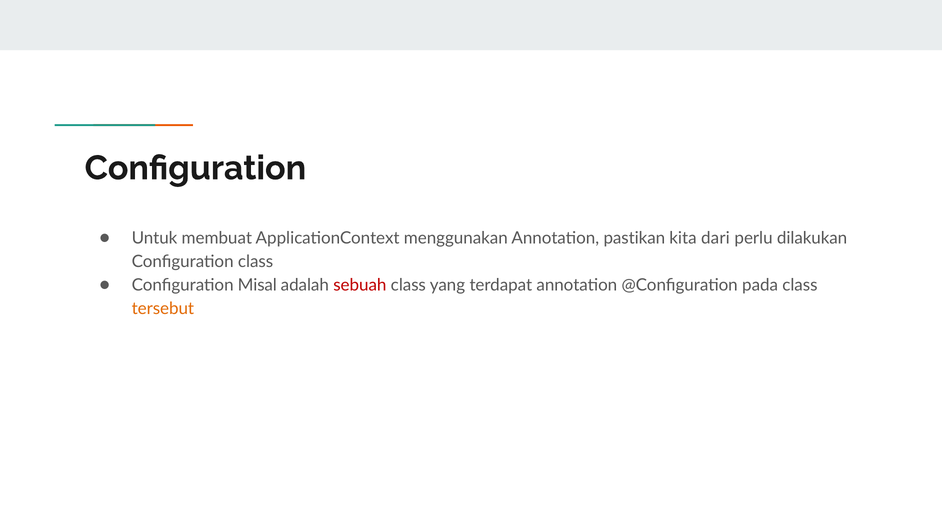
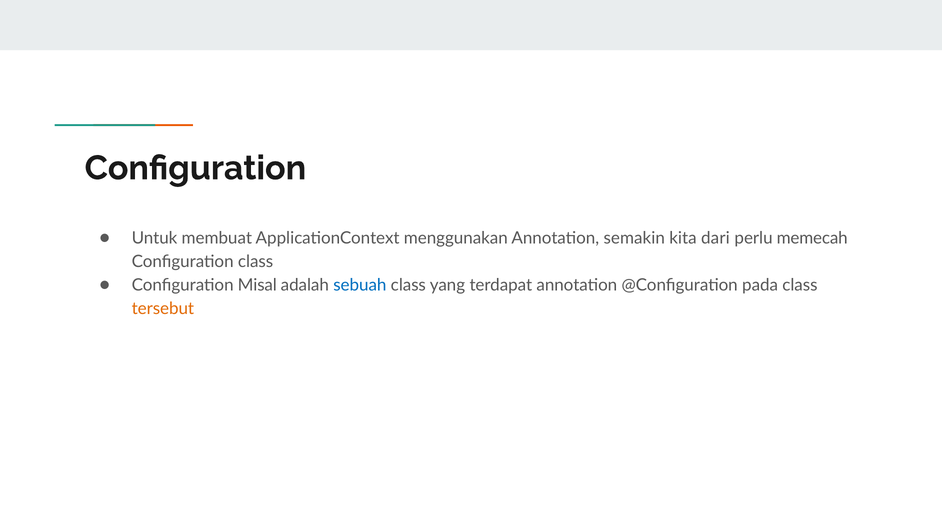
pastikan: pastikan -> semakin
dilakukan: dilakukan -> memecah
sebuah colour: red -> blue
